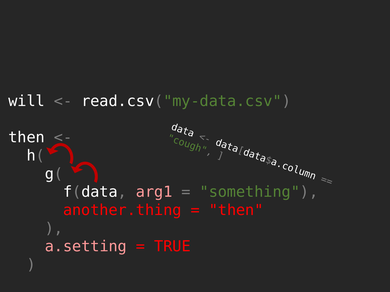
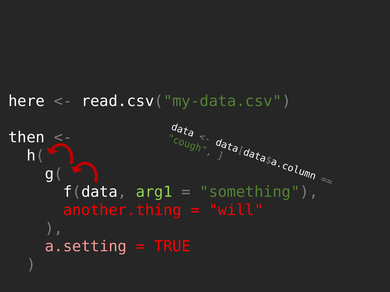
will: will -> here
arg1 colour: pink -> light green
then at (236, 210): then -> will
